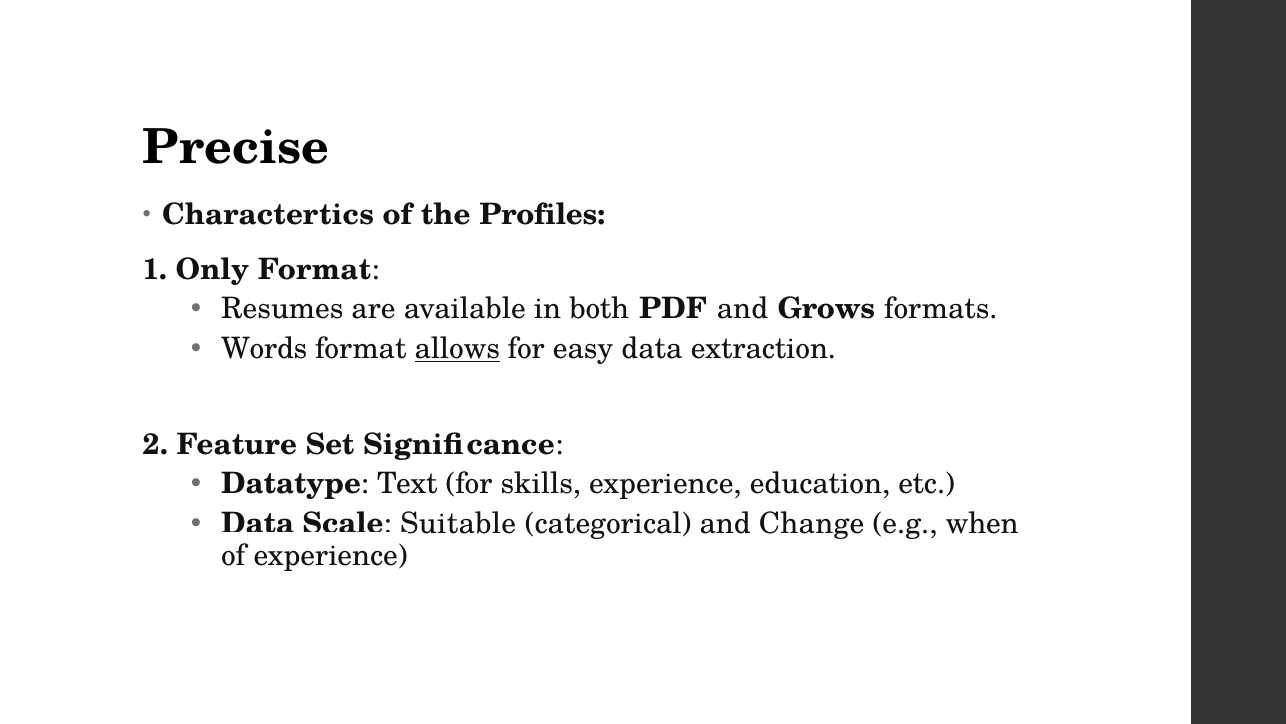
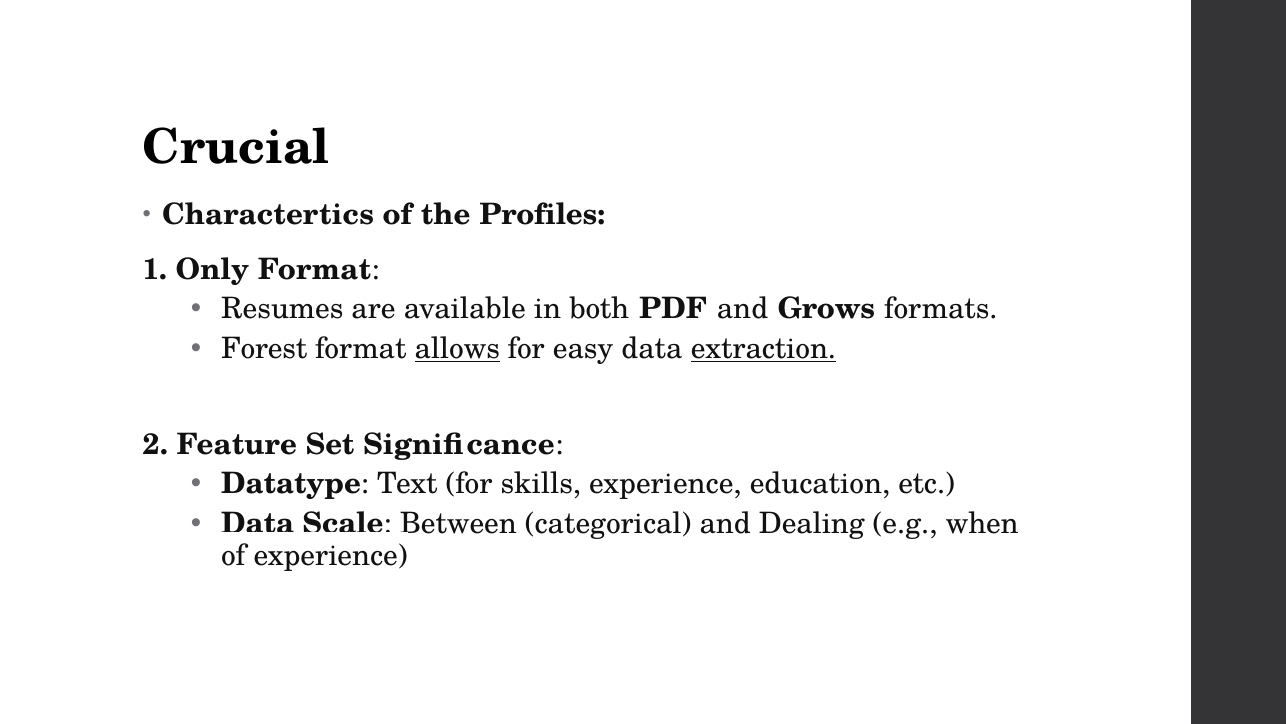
Precise: Precise -> Crucial
Words: Words -> Forest
extraction underline: none -> present
Suitable: Suitable -> Between
Change: Change -> Dealing
